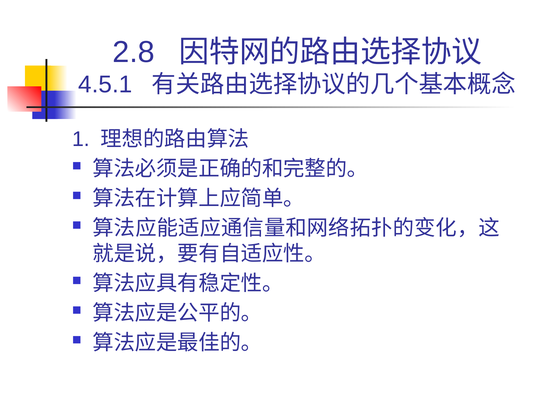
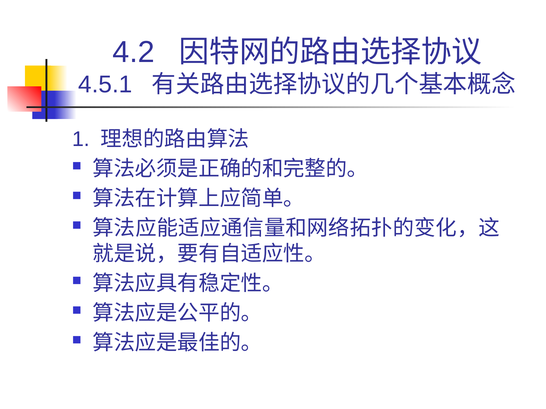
2.8: 2.8 -> 4.2
